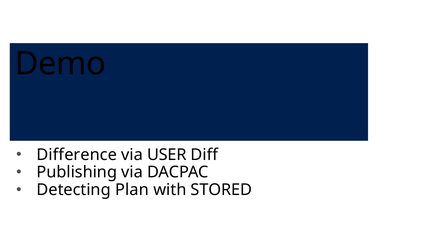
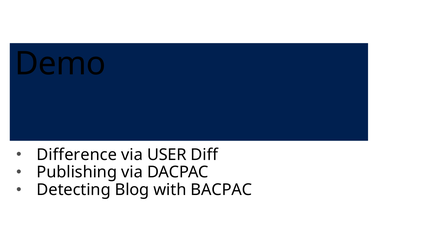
Plan: Plan -> Blog
STORED: STORED -> BACPAC
